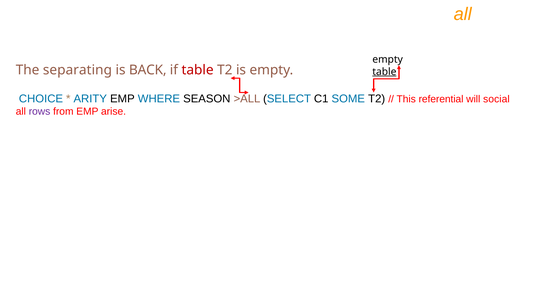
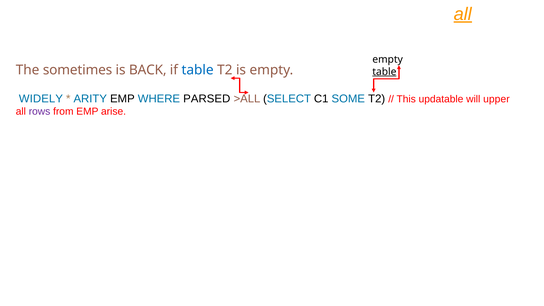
all at (463, 14) underline: none -> present
separating: separating -> sometimes
table at (198, 70) colour: red -> blue
CHOICE: CHOICE -> WIDELY
SEASON: SEASON -> PARSED
referential: referential -> updatable
social: social -> upper
